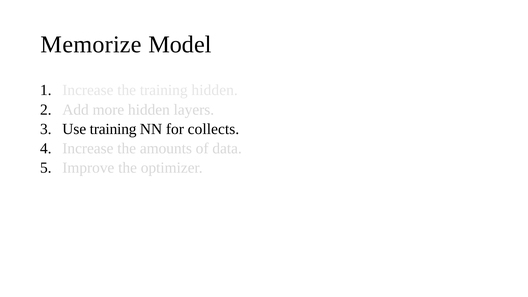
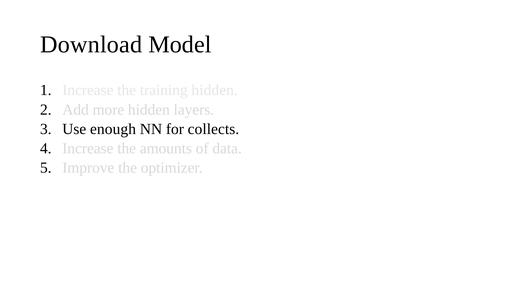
Memorize: Memorize -> Download
Use training: training -> enough
